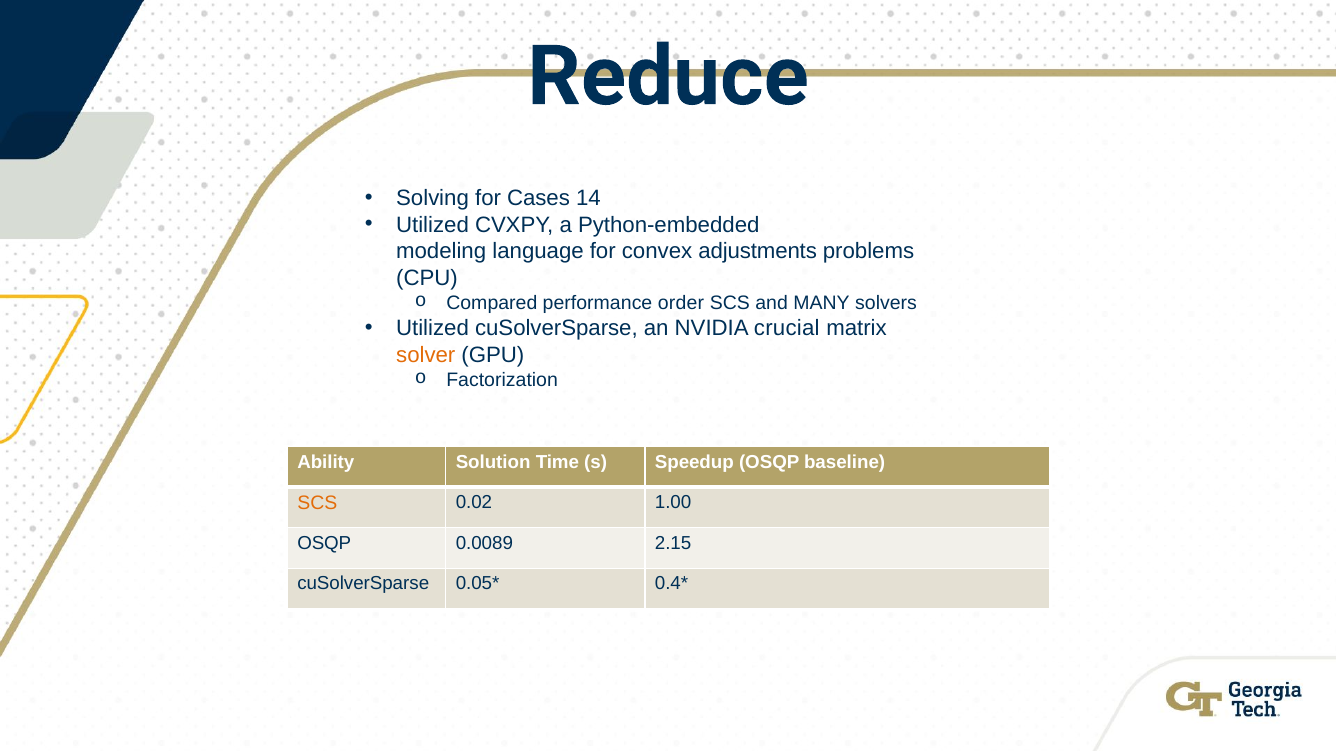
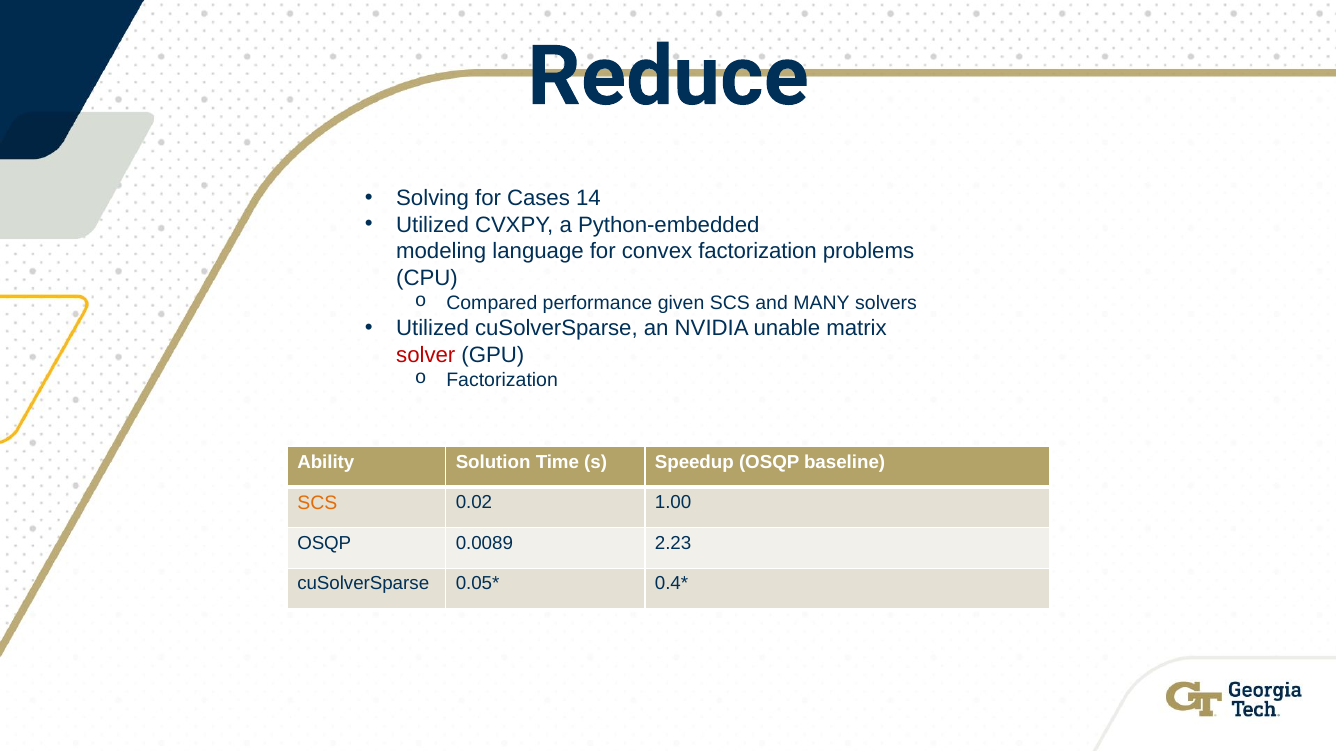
convex adjustments: adjustments -> factorization
order: order -> given
crucial: crucial -> unable
solver colour: orange -> red
2.15: 2.15 -> 2.23
